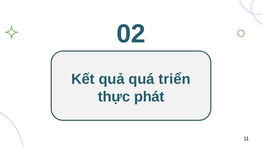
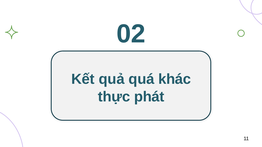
triển: triển -> khác
